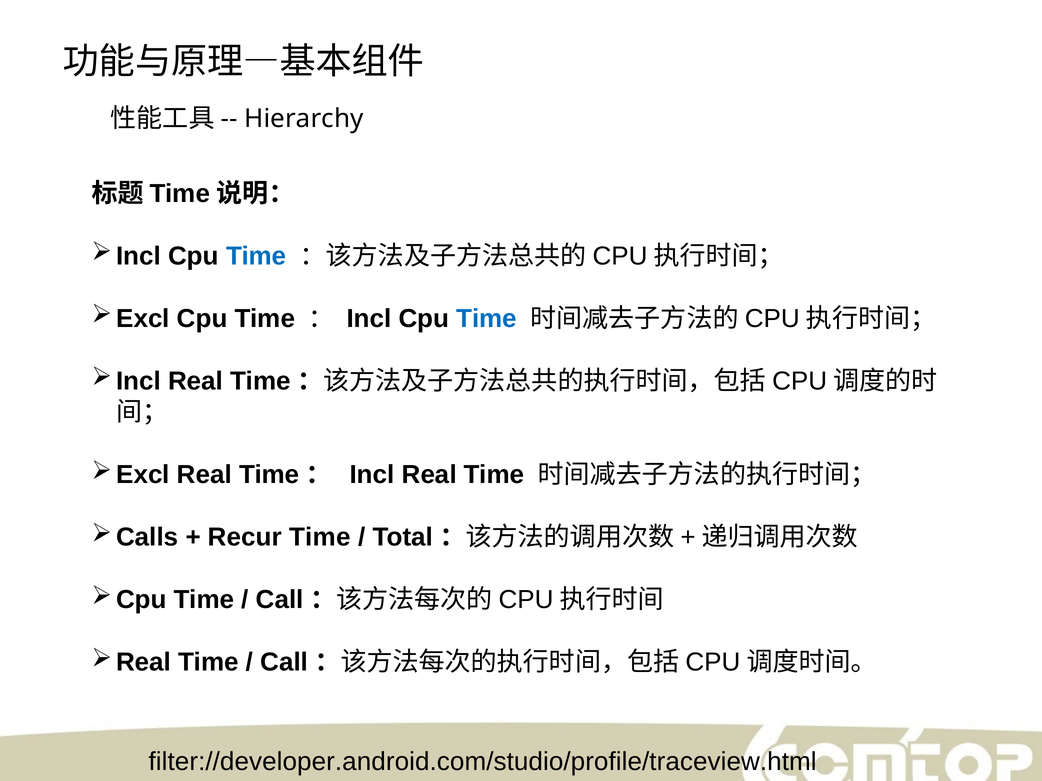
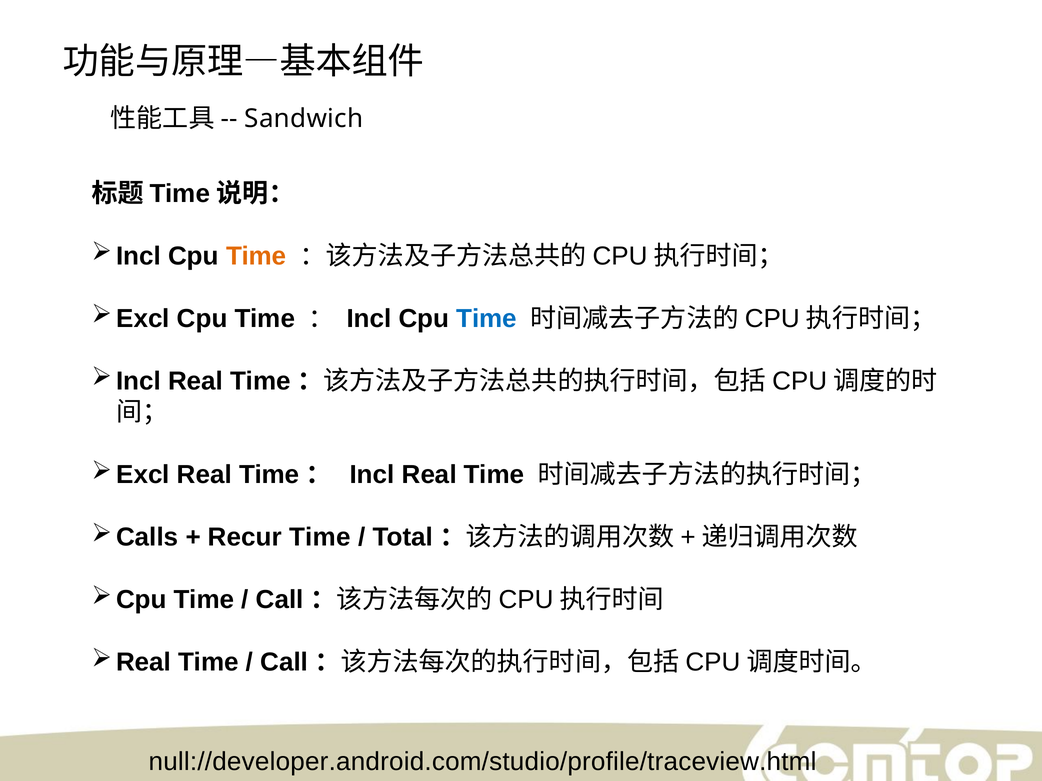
Hierarchy: Hierarchy -> Sandwich
Time at (256, 256) colour: blue -> orange
filter://developer.android.com/studio/profile/traceview.html: filter://developer.android.com/studio/profile/traceview.html -> null://developer.android.com/studio/profile/traceview.html
